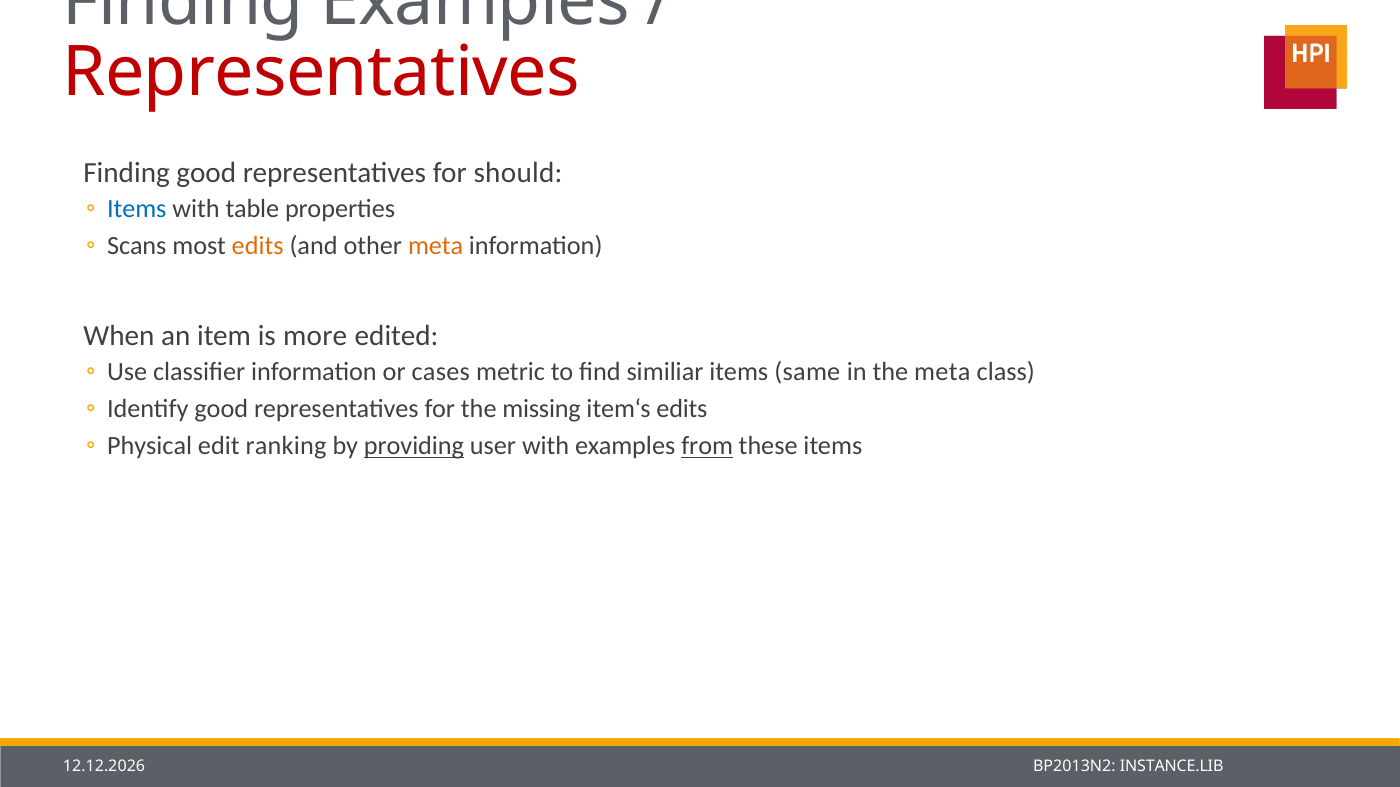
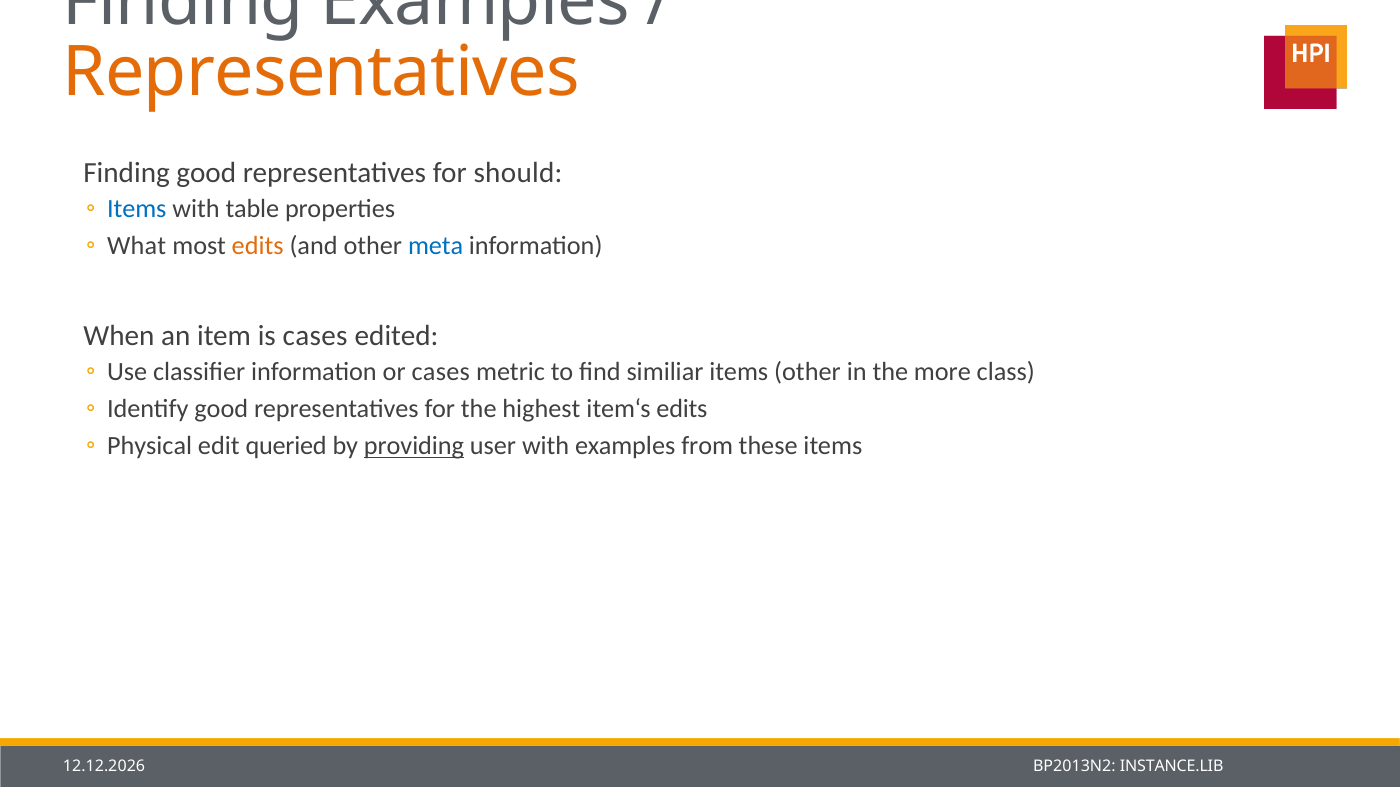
Representatives at (321, 72) colour: red -> orange
Scans: Scans -> What
meta at (436, 246) colour: orange -> blue
is more: more -> cases
items same: same -> other
the meta: meta -> more
missing: missing -> highest
ranking: ranking -> queried
from underline: present -> none
